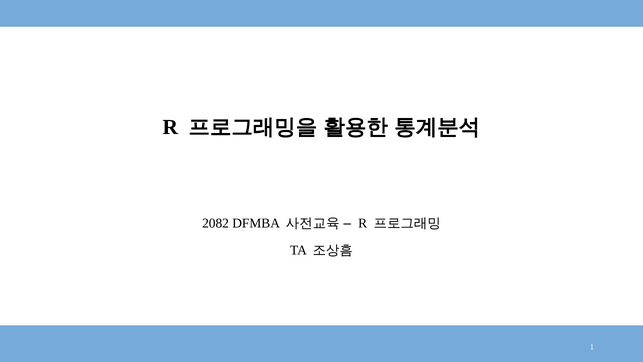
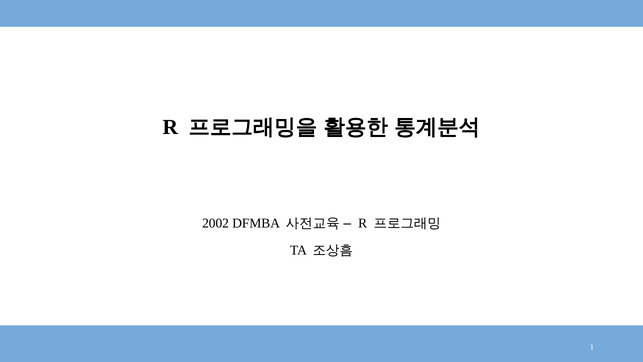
2082: 2082 -> 2002
